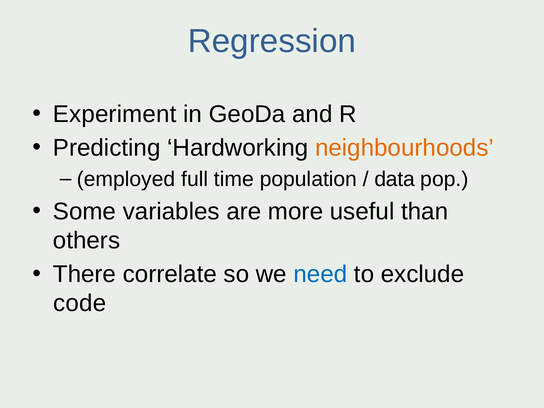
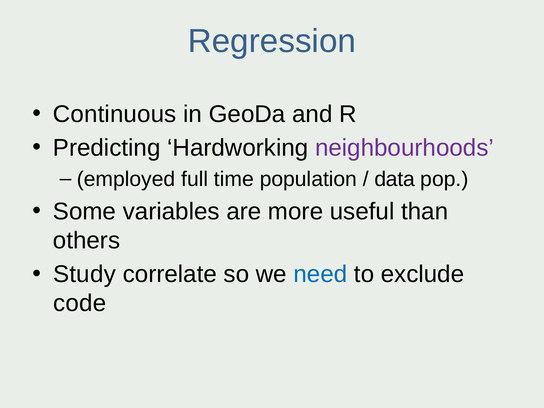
Experiment: Experiment -> Continuous
neighbourhoods colour: orange -> purple
There: There -> Study
